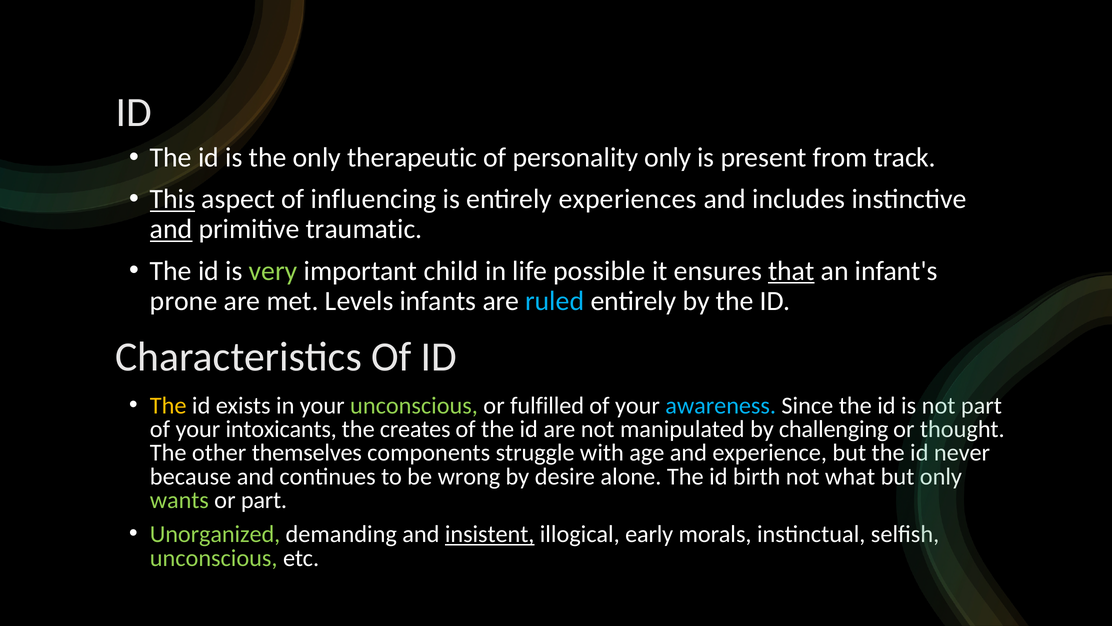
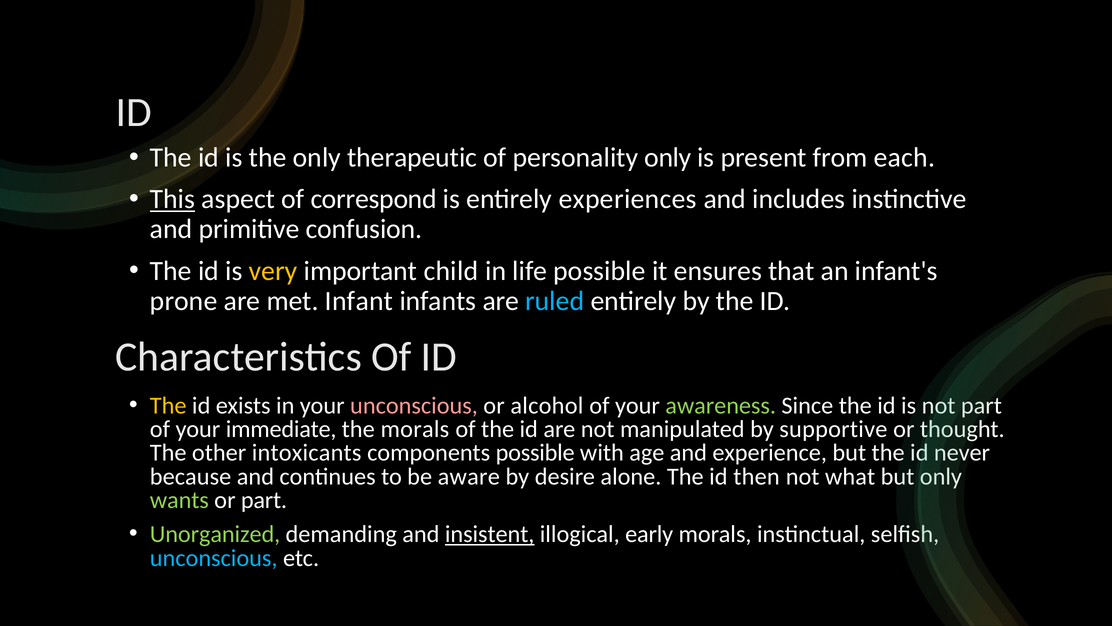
track: track -> each
influencing: influencing -> correspond
and at (171, 229) underline: present -> none
traumatic: traumatic -> confusion
very colour: light green -> yellow
that underline: present -> none
Levels: Levels -> Infant
unconscious at (414, 405) colour: light green -> pink
fulfilled: fulfilled -> alcohol
awareness colour: light blue -> light green
intoxicants: intoxicants -> immediate
the creates: creates -> morals
challenging: challenging -> supportive
themselves: themselves -> intoxicants
components struggle: struggle -> possible
wrong: wrong -> aware
birth: birth -> then
unconscious at (214, 558) colour: light green -> light blue
